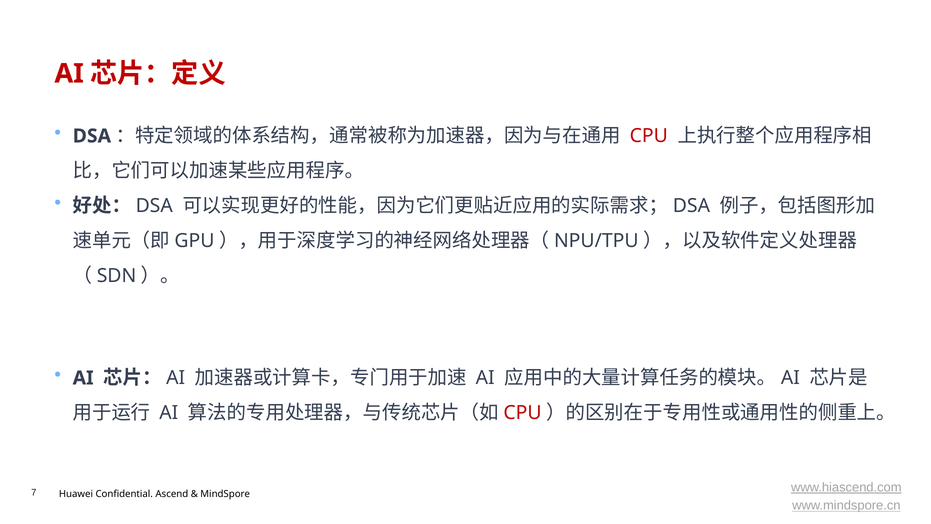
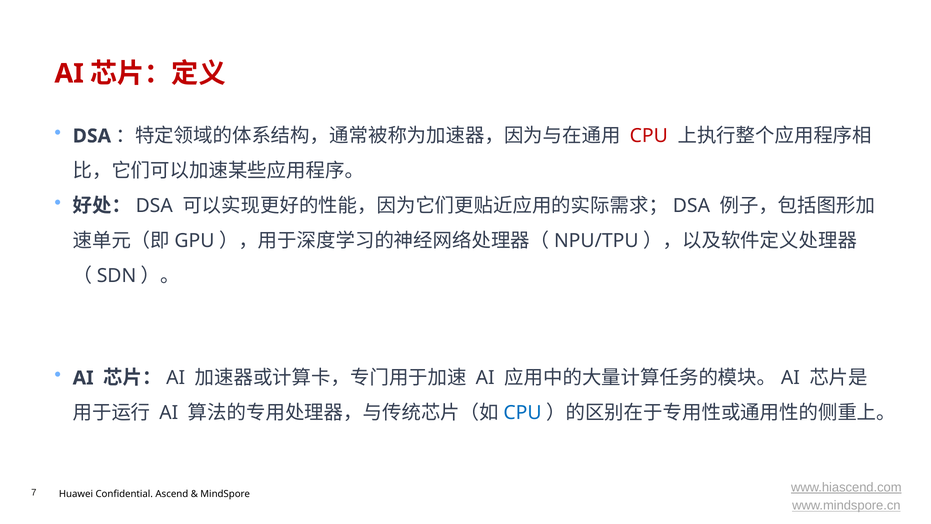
CPU at (523, 413) colour: red -> blue
